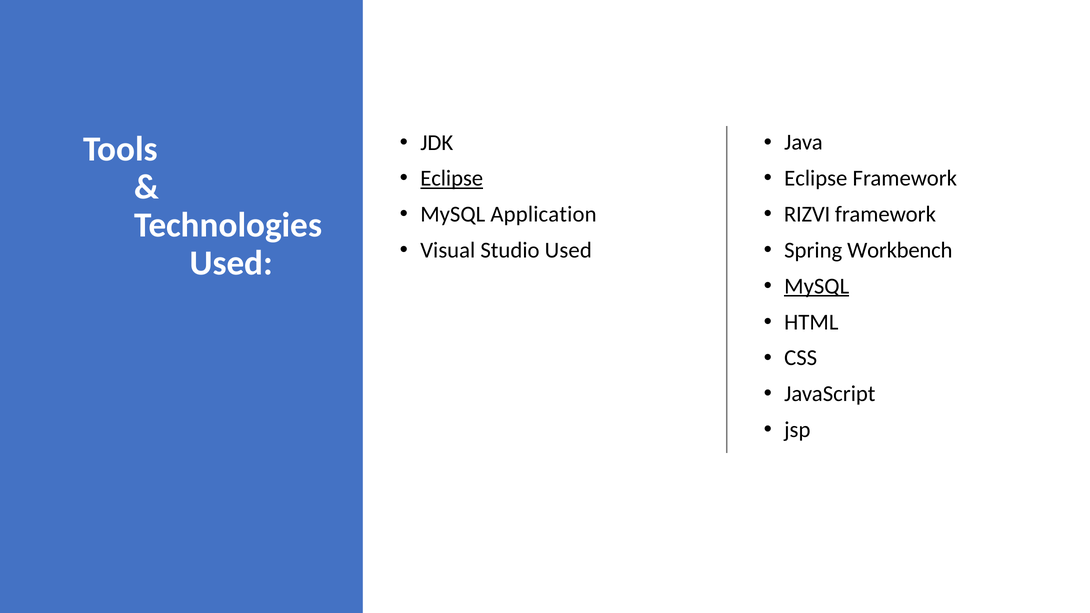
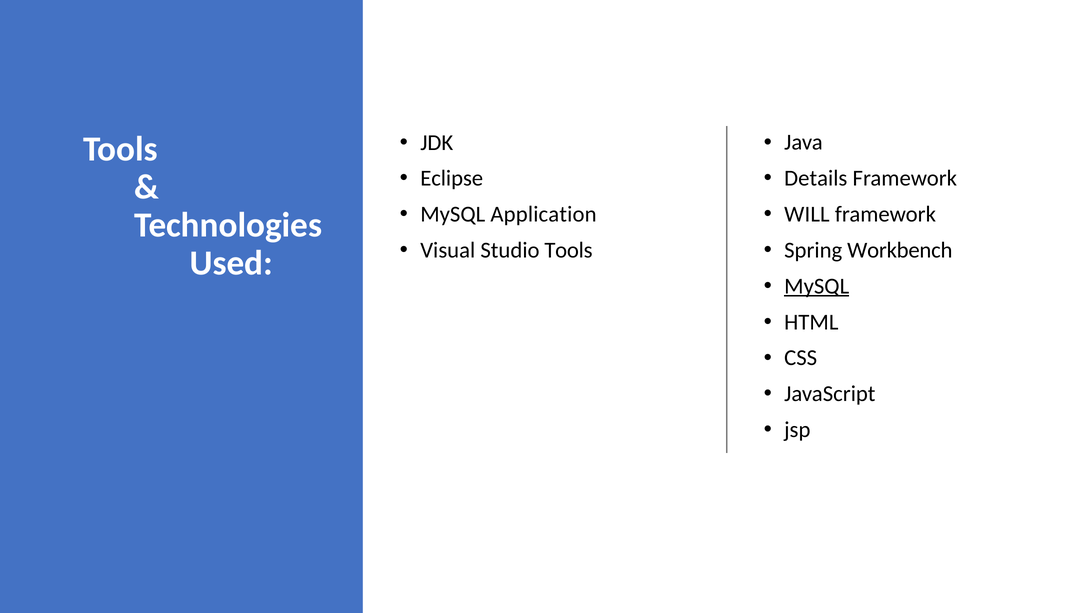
Eclipse at (816, 178): Eclipse -> Details
Eclipse at (452, 178) underline: present -> none
RIZVI: RIZVI -> WILL
Studio Used: Used -> Tools
